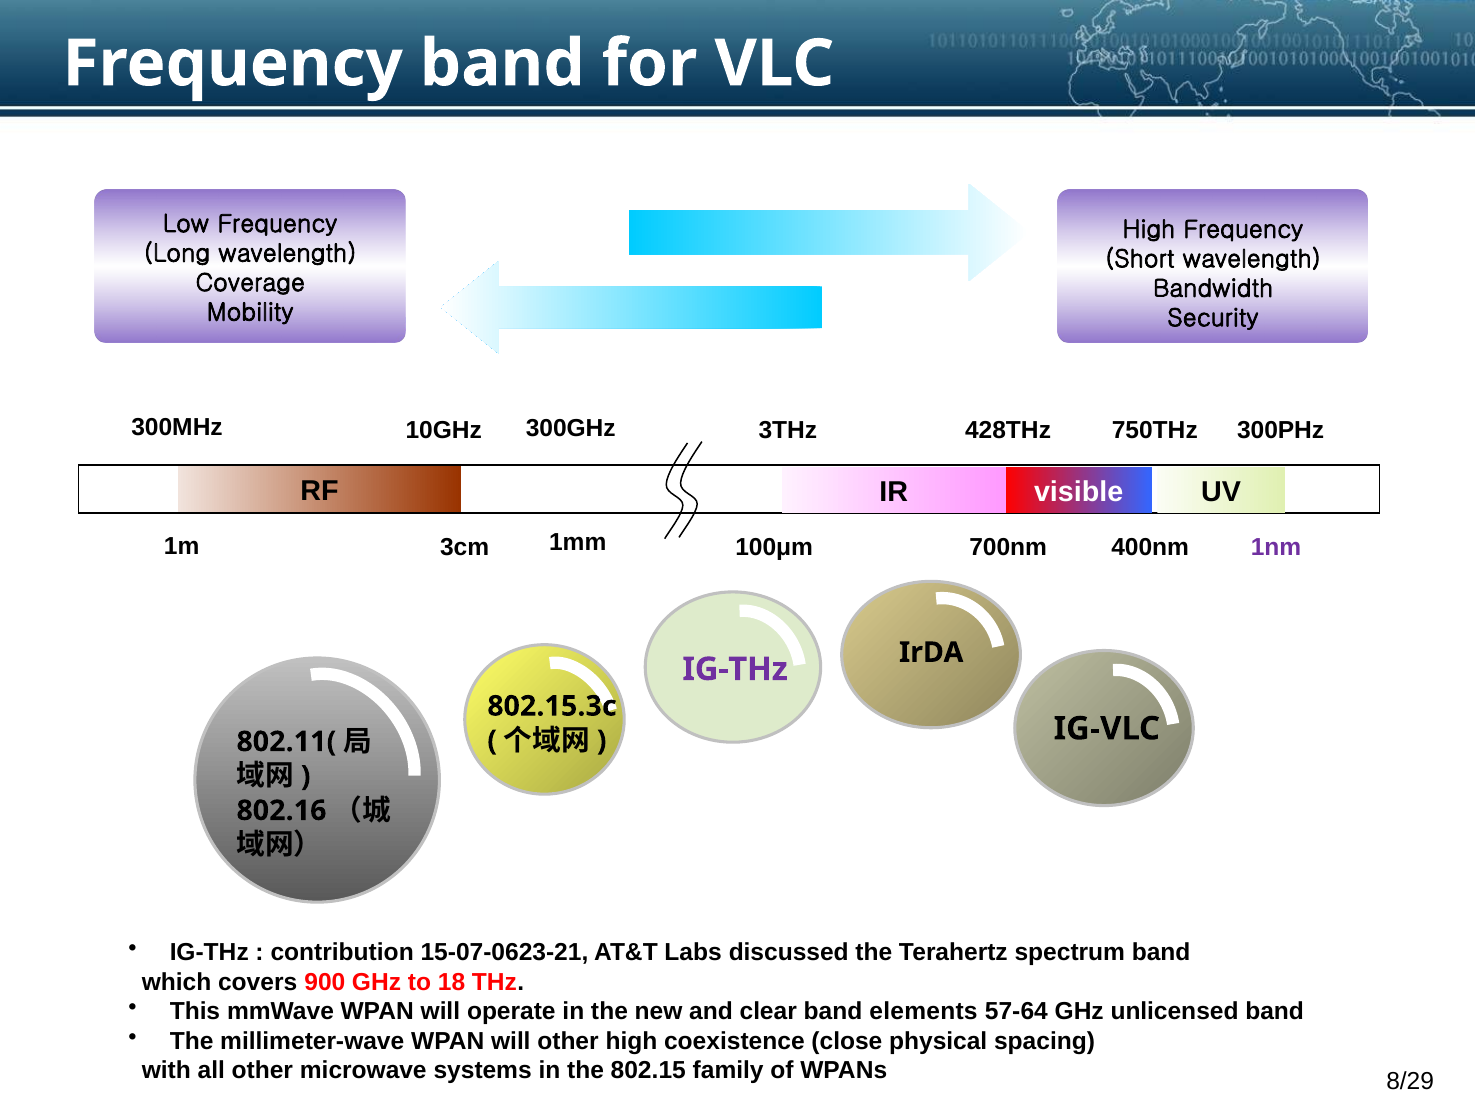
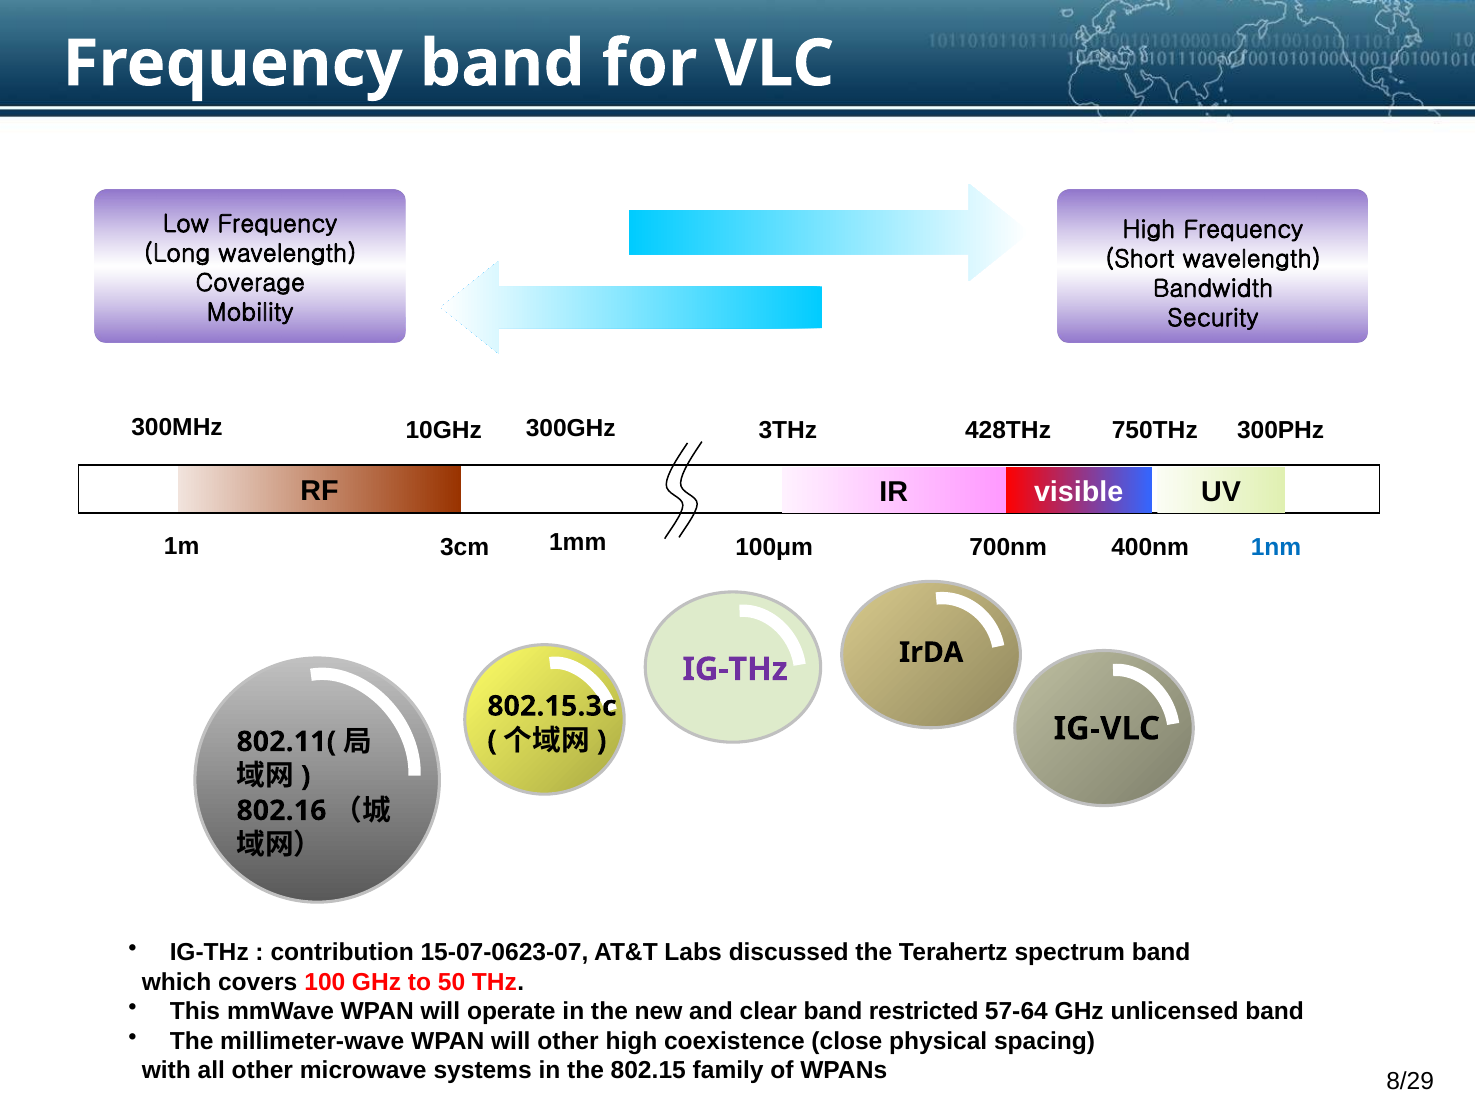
1nm colour: purple -> blue
15-07-0623-21: 15-07-0623-21 -> 15-07-0623-07
900: 900 -> 100
18: 18 -> 50
elements: elements -> restricted
